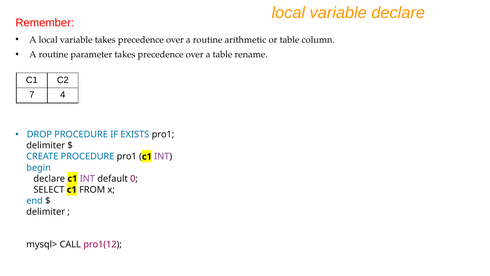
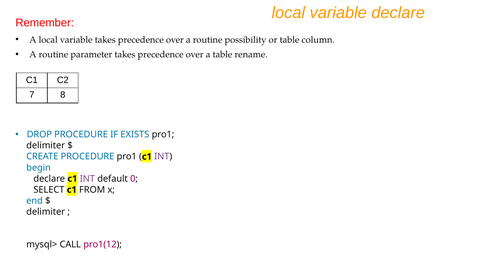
arithmetic: arithmetic -> possibility
4: 4 -> 8
